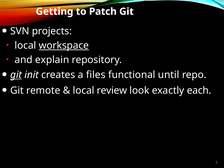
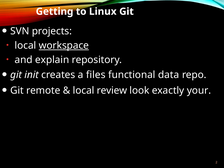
Patch: Patch -> Linux
git at (16, 75) underline: present -> none
until: until -> data
each: each -> your
